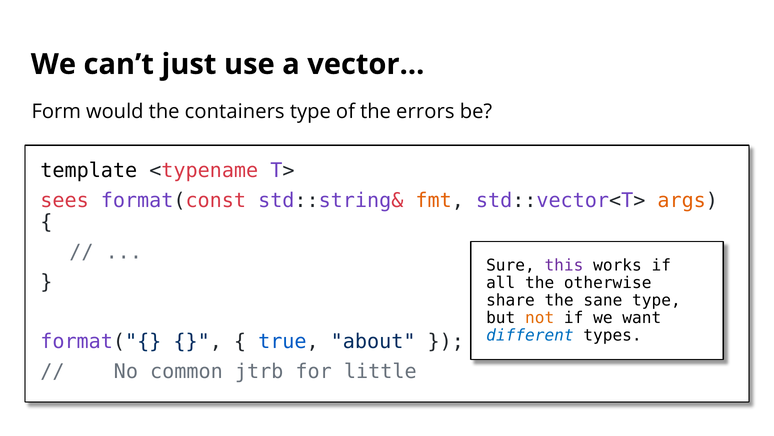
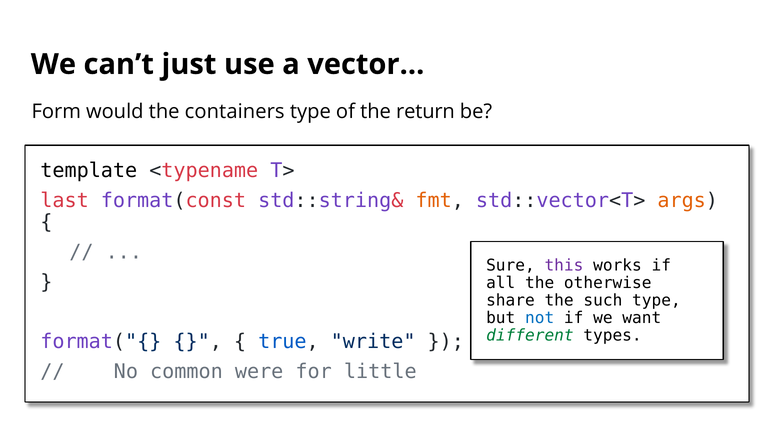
errors: errors -> return
sees: sees -> last
sane: sane -> such
not colour: orange -> blue
different colour: blue -> green
about: about -> write
jtrb: jtrb -> were
